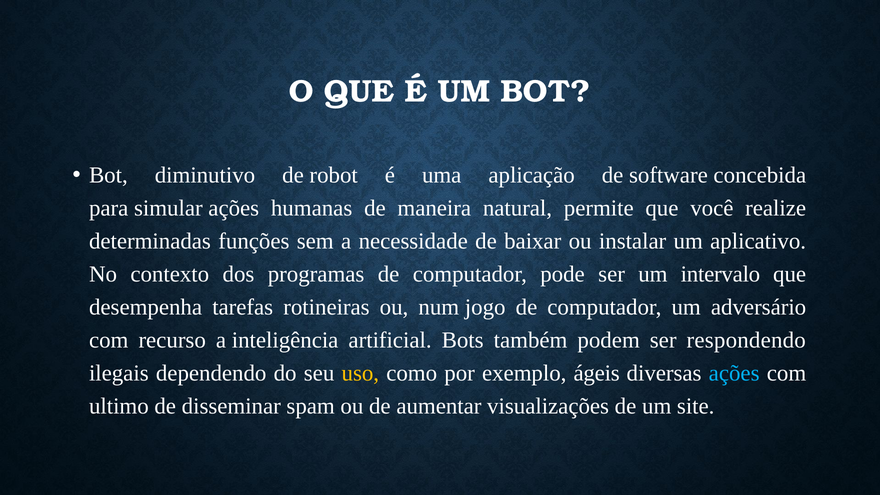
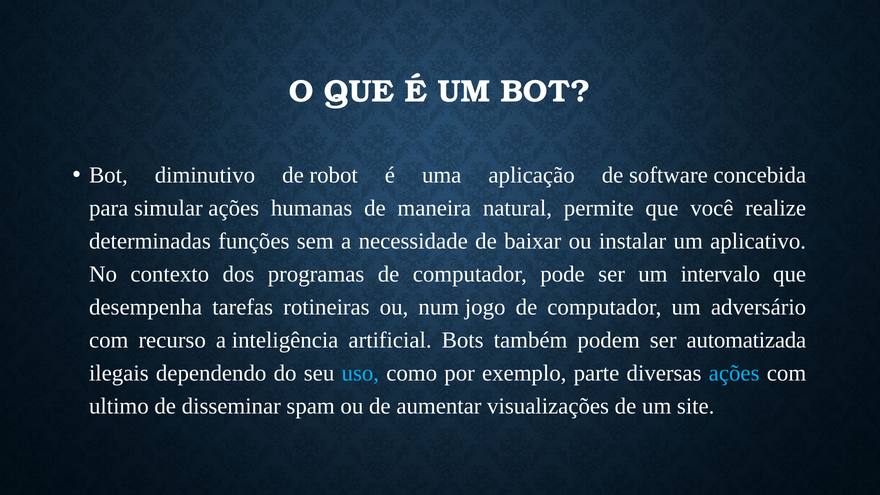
respondendo: respondendo -> automatizada
uso colour: yellow -> light blue
ágeis: ágeis -> parte
